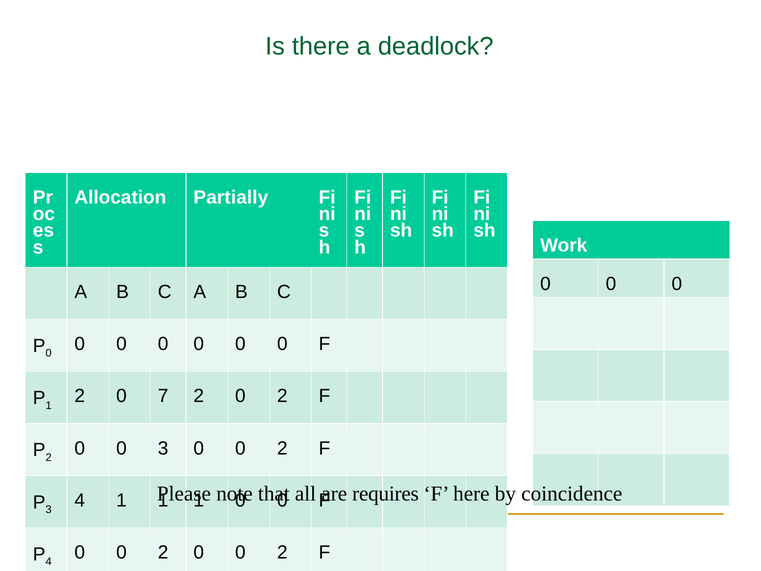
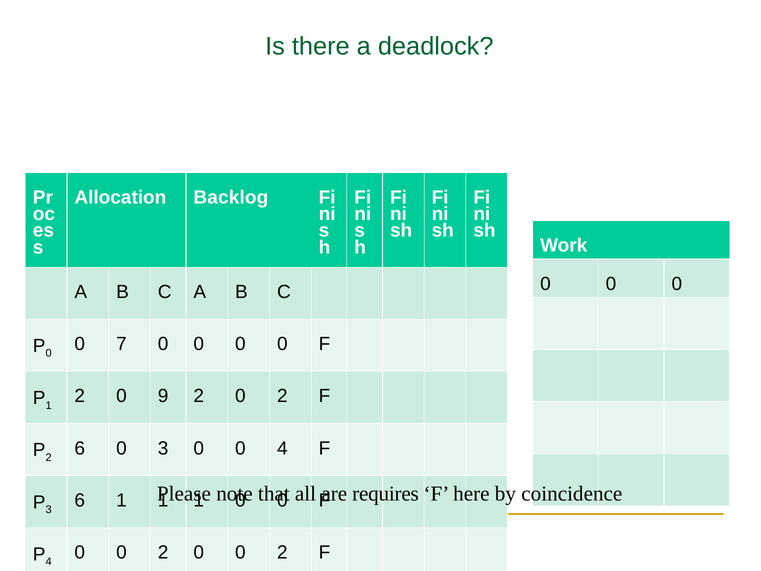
Partially: Partially -> Backlog
0 at (122, 344): 0 -> 7
7: 7 -> 9
0 at (80, 448): 0 -> 6
3 0 0 2: 2 -> 4
3 4: 4 -> 6
